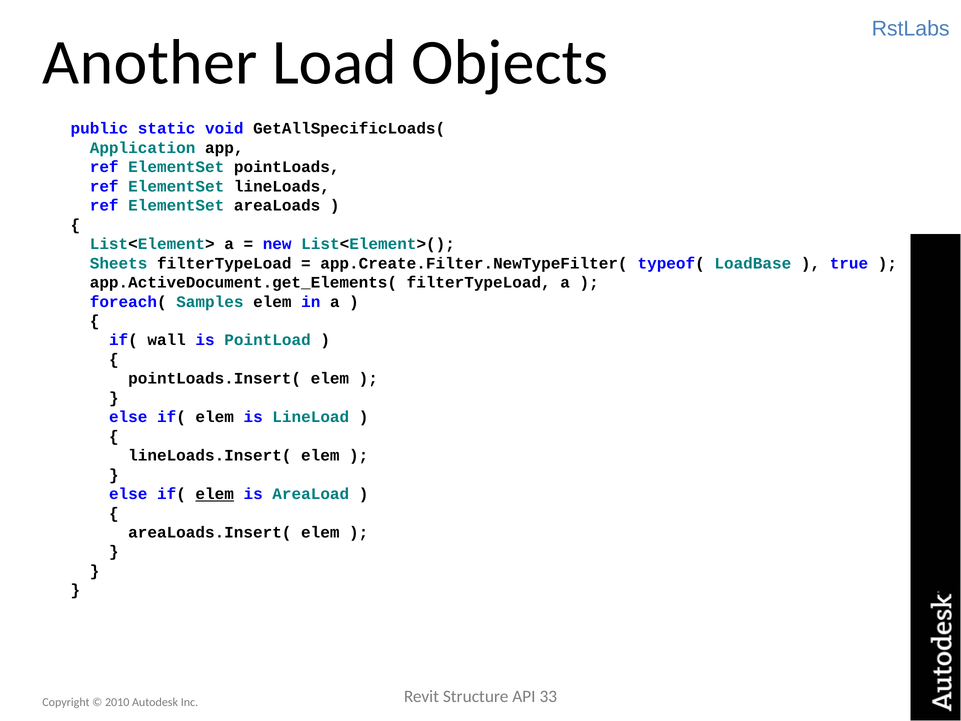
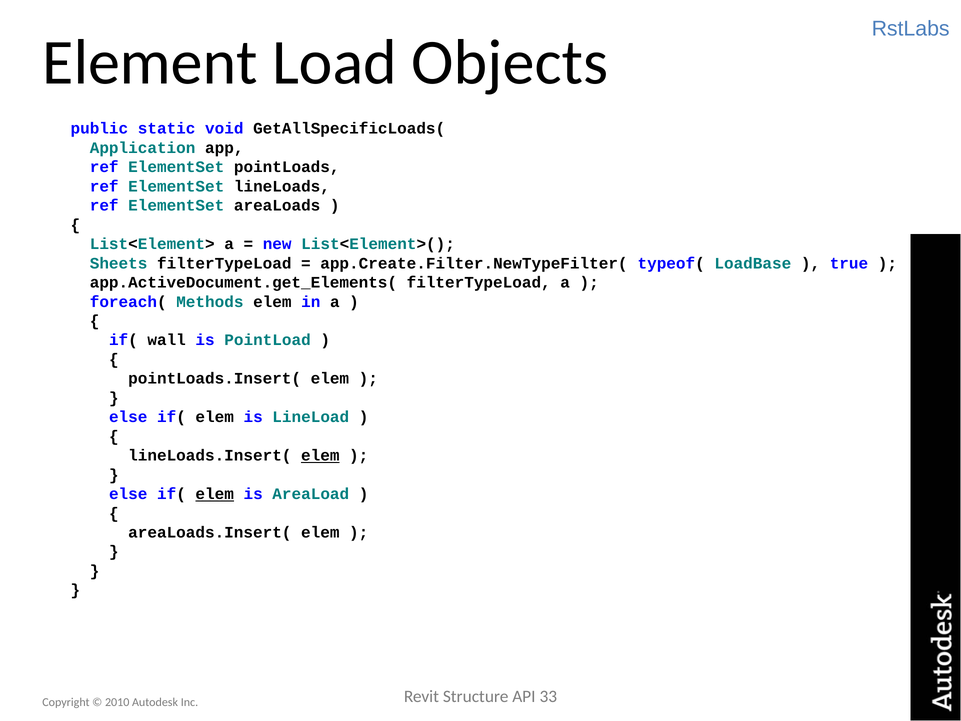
Another: Another -> Element
Samples: Samples -> Methods
elem at (320, 455) underline: none -> present
